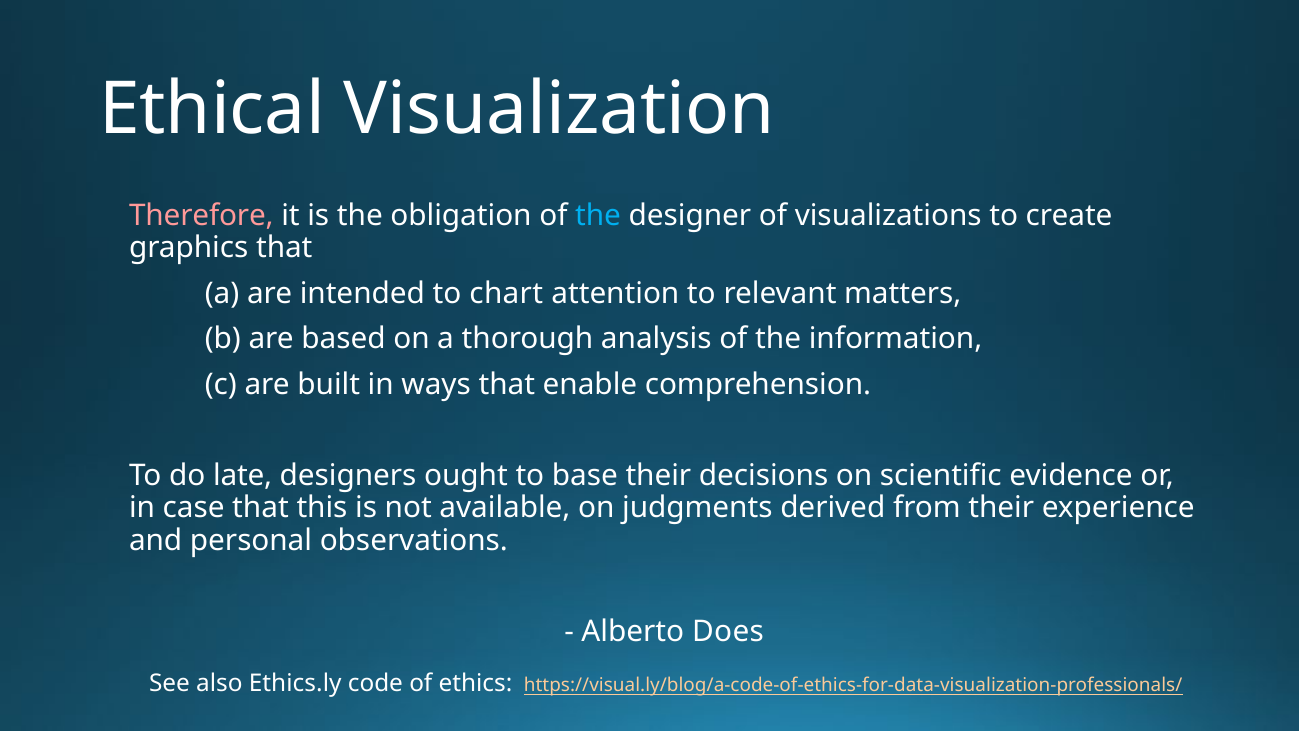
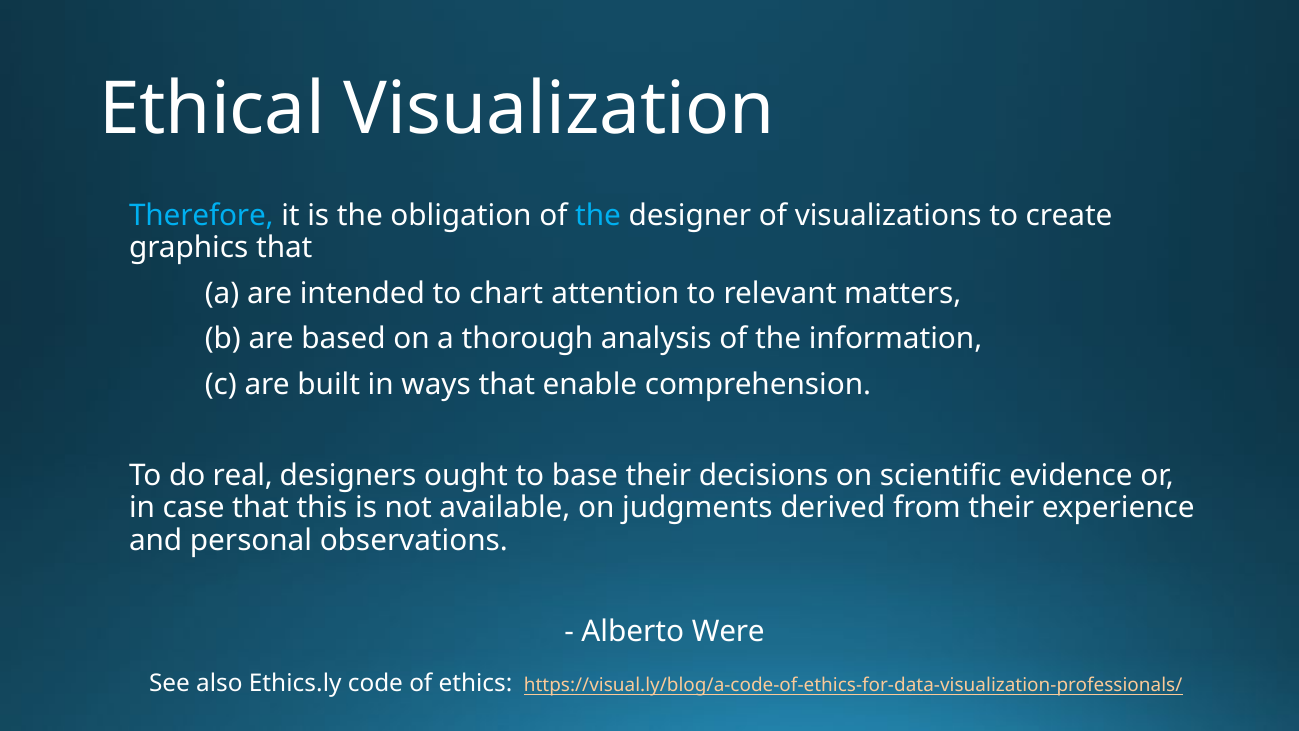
Therefore colour: pink -> light blue
late: late -> real
Does: Does -> Were
